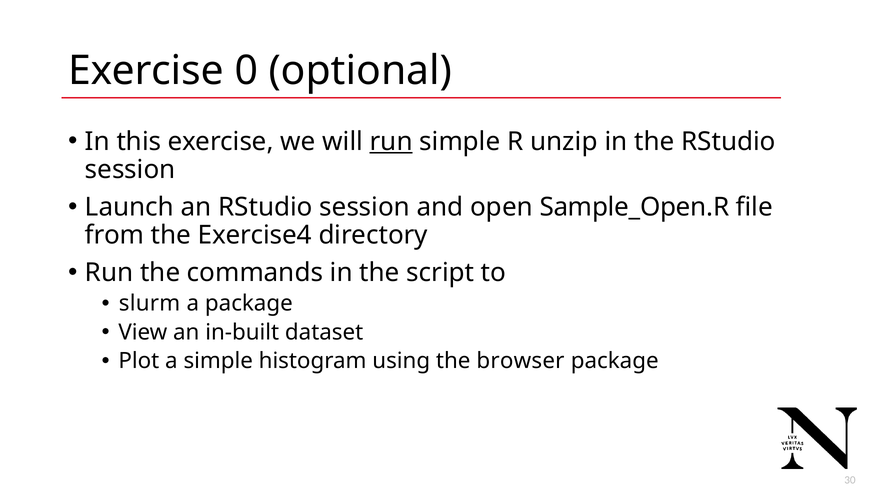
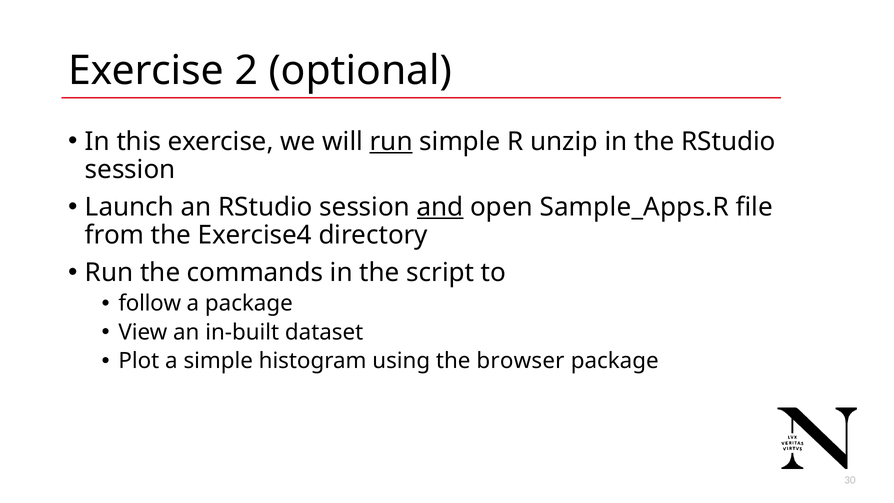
0: 0 -> 2
and underline: none -> present
Sample_Open.R: Sample_Open.R -> Sample_Apps.R
slurm: slurm -> follow
